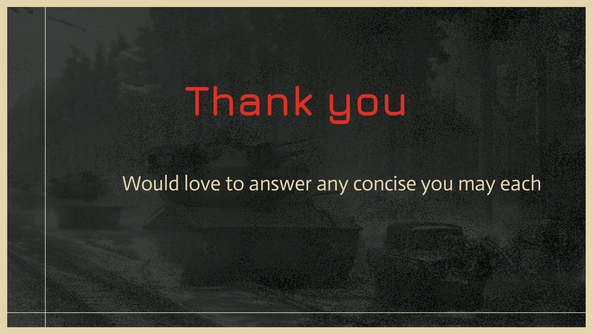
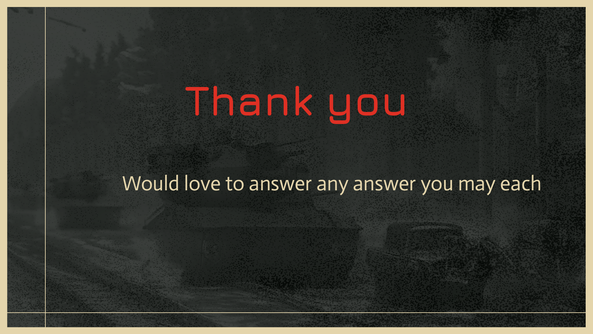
any concise: concise -> answer
